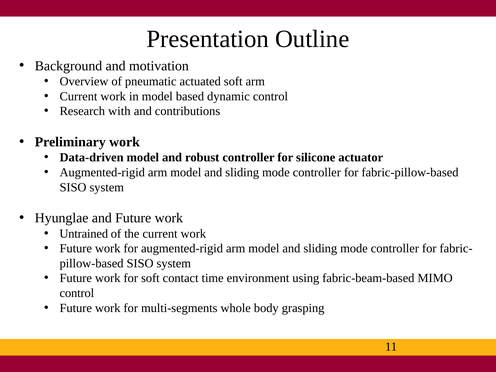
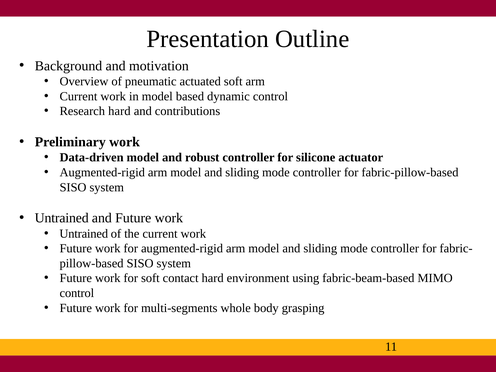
Research with: with -> hard
Hyunglae at (62, 218): Hyunglae -> Untrained
contact time: time -> hard
